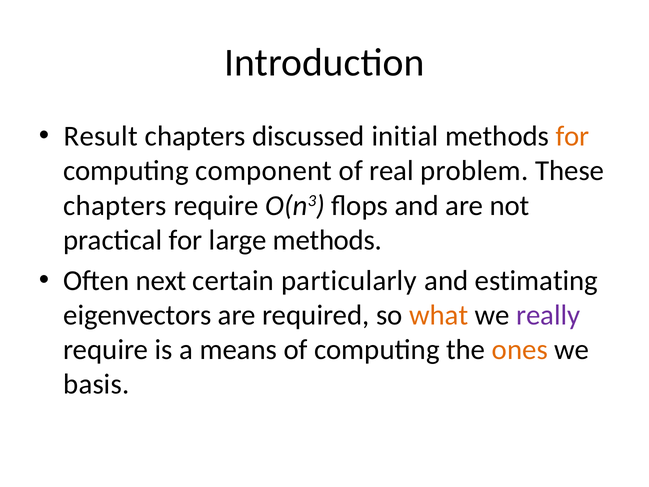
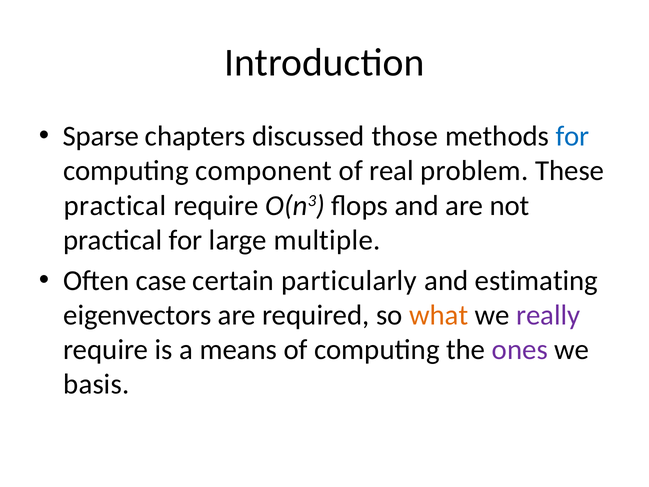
Result: Result -> Sparse
initial: initial -> those
for at (573, 136) colour: orange -> blue
chapters at (115, 205): chapters -> practical
large methods: methods -> multiple
next: next -> case
ones colour: orange -> purple
